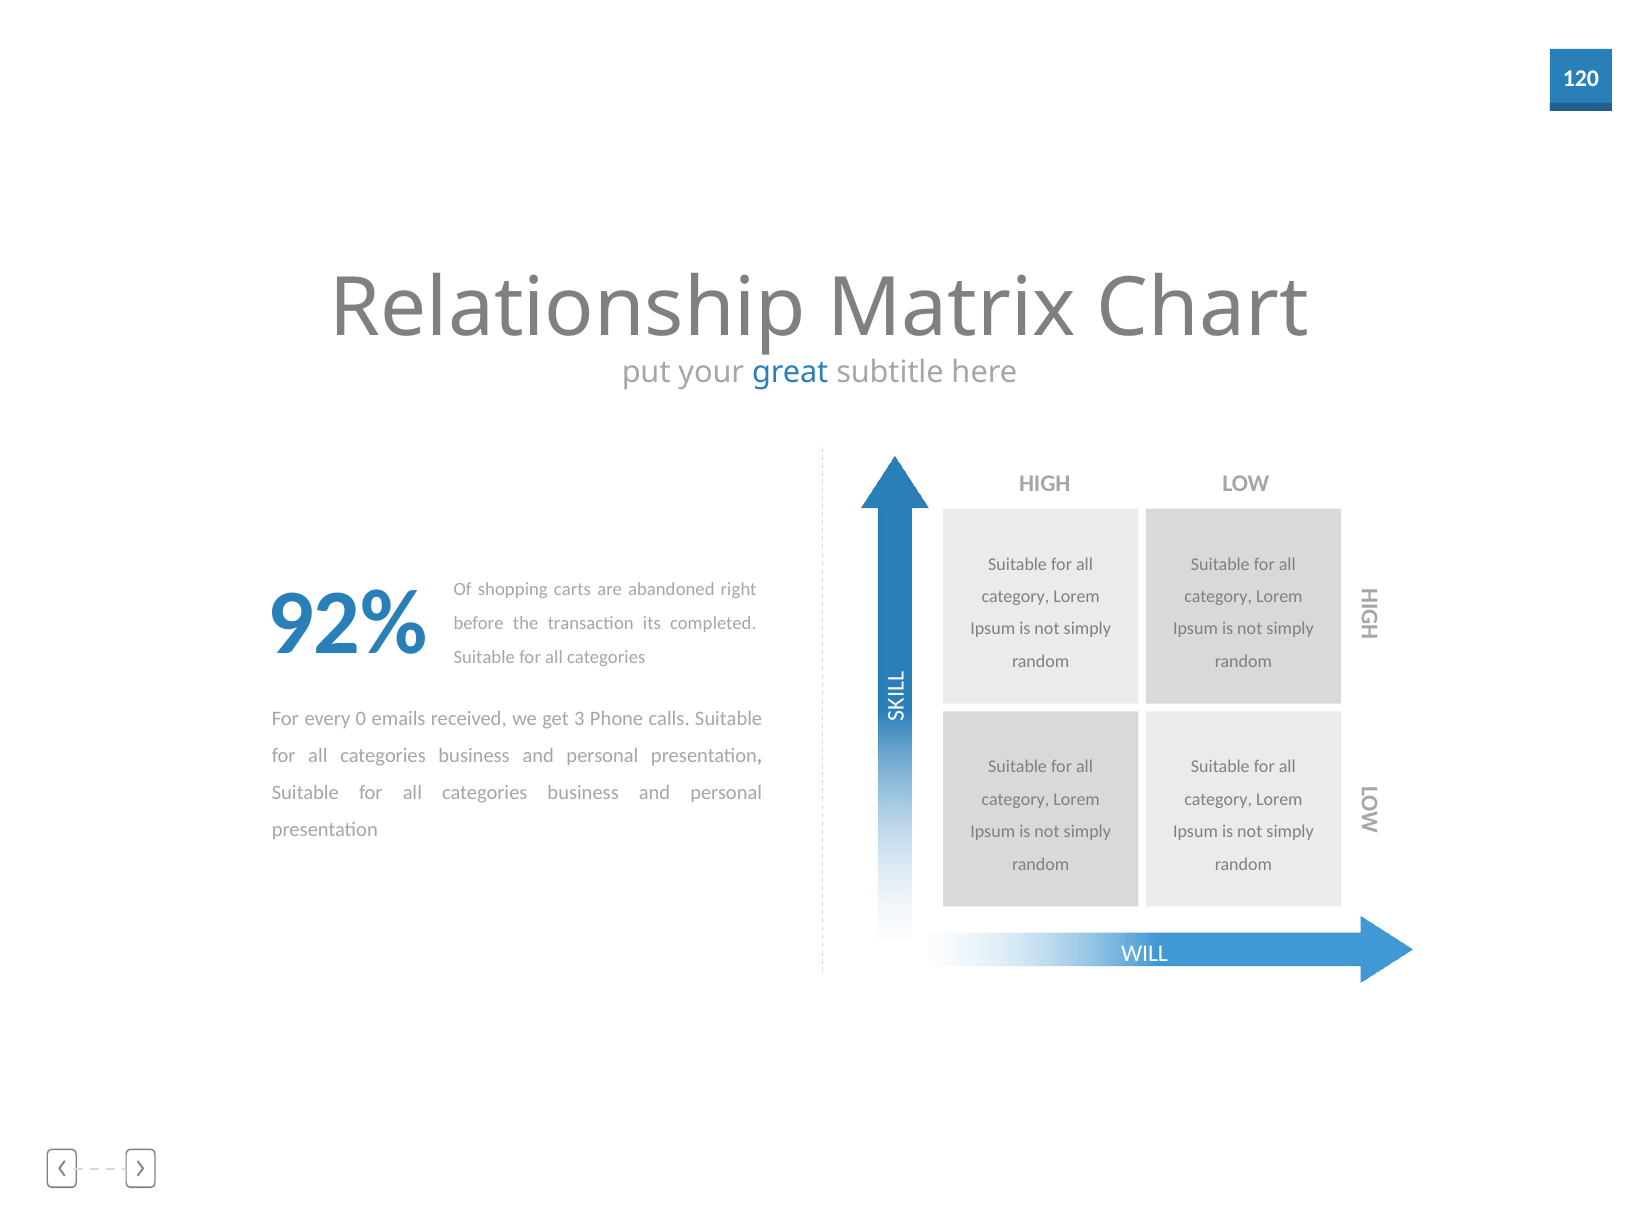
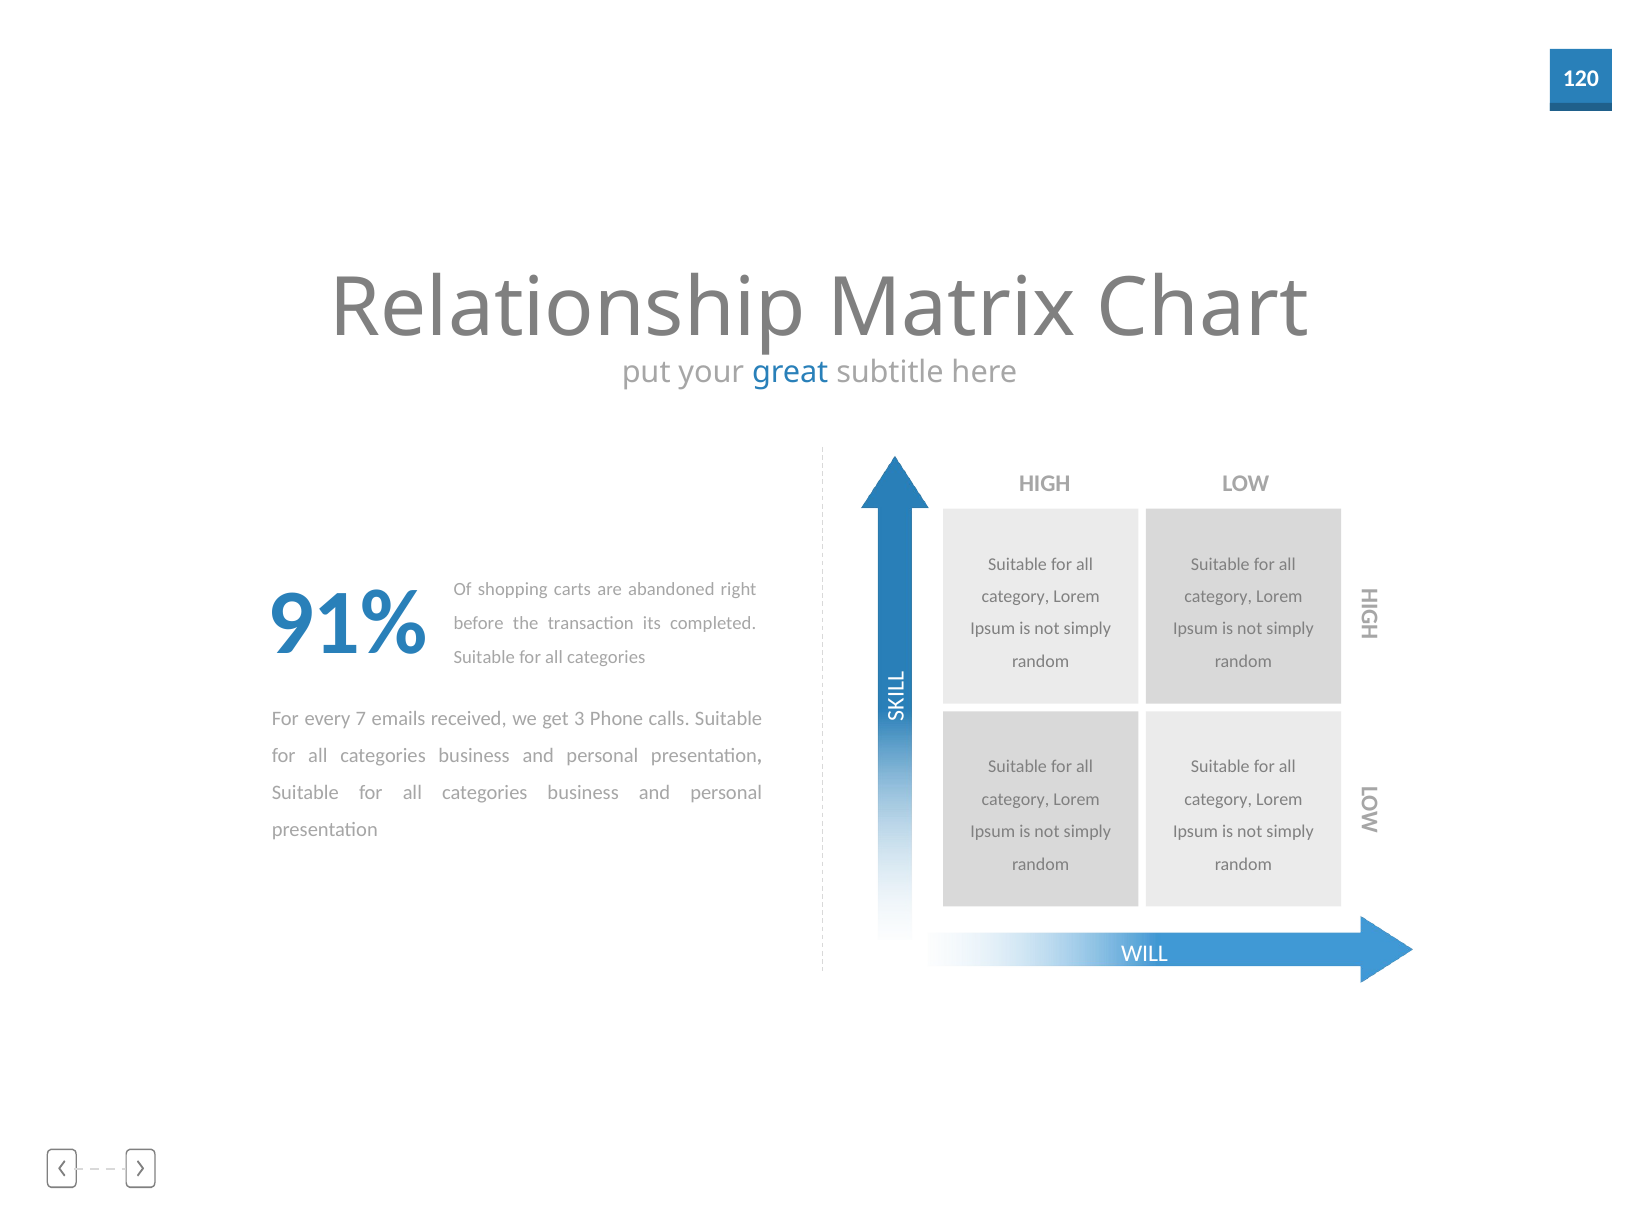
92%: 92% -> 91%
0: 0 -> 7
